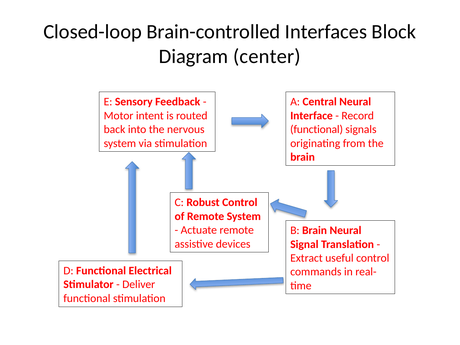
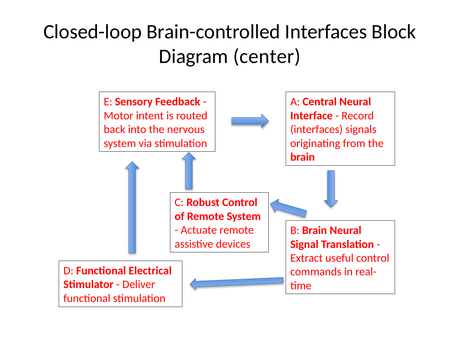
functional at (317, 129): functional -> interfaces
